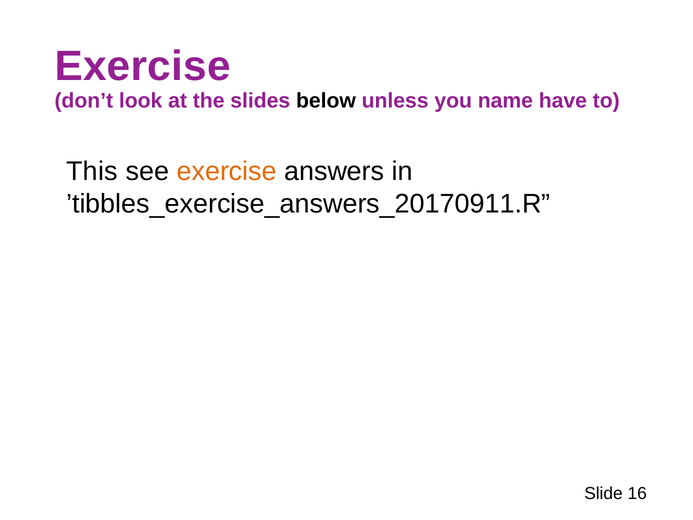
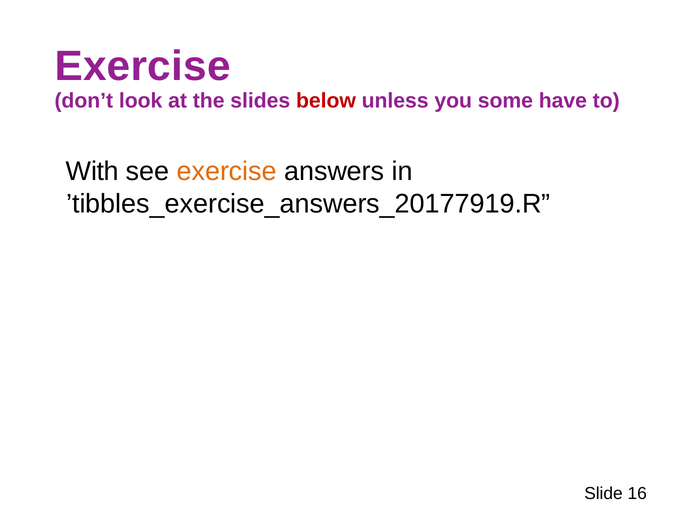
below colour: black -> red
name: name -> some
This: This -> With
’tibbles_exercise_answers_20170911.R: ’tibbles_exercise_answers_20170911.R -> ’tibbles_exercise_answers_20177919.R
